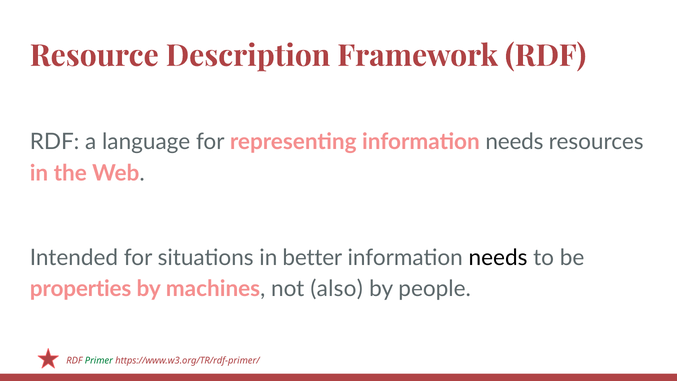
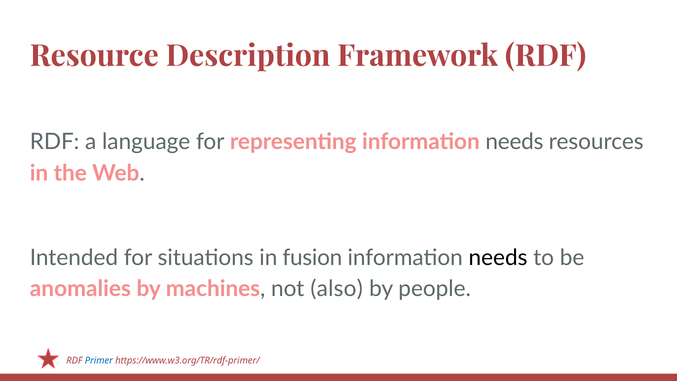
better: better -> fusion
properties: properties -> anomalies
Primer colour: green -> blue
